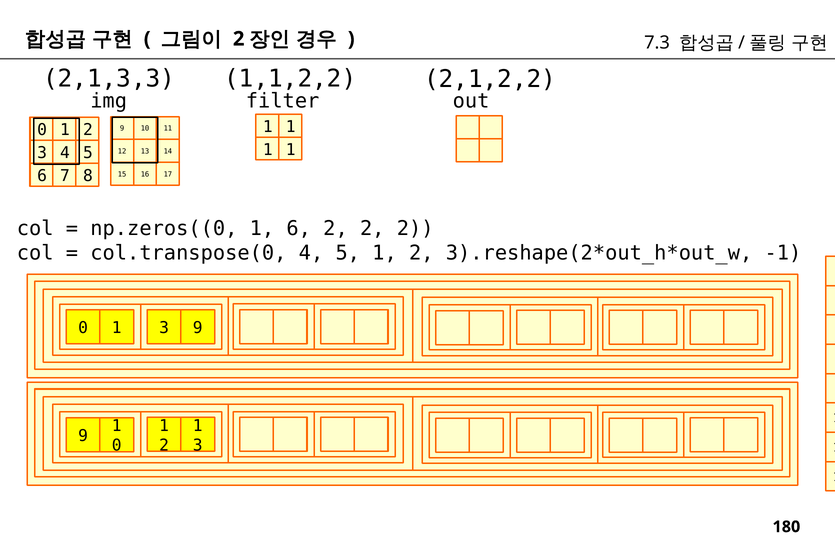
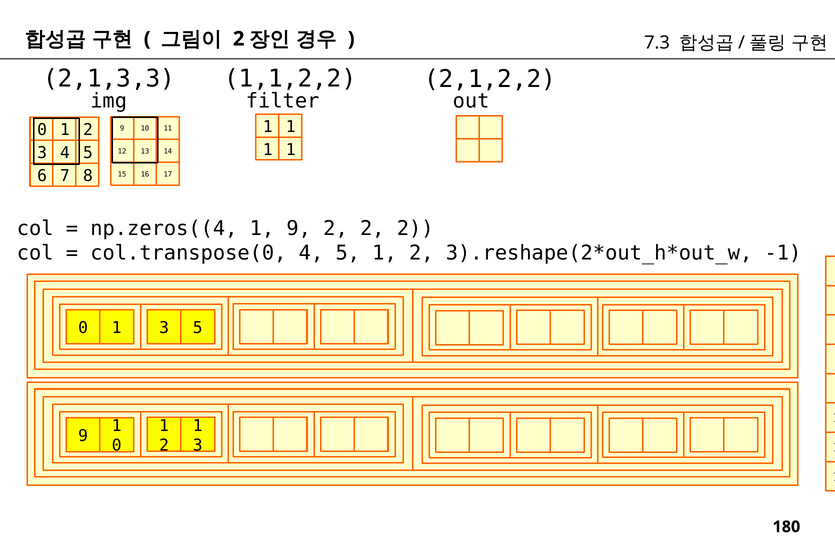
np.zeros((0: np.zeros((0 -> np.zeros((4
1 6: 6 -> 9
0 1 3 9: 9 -> 5
